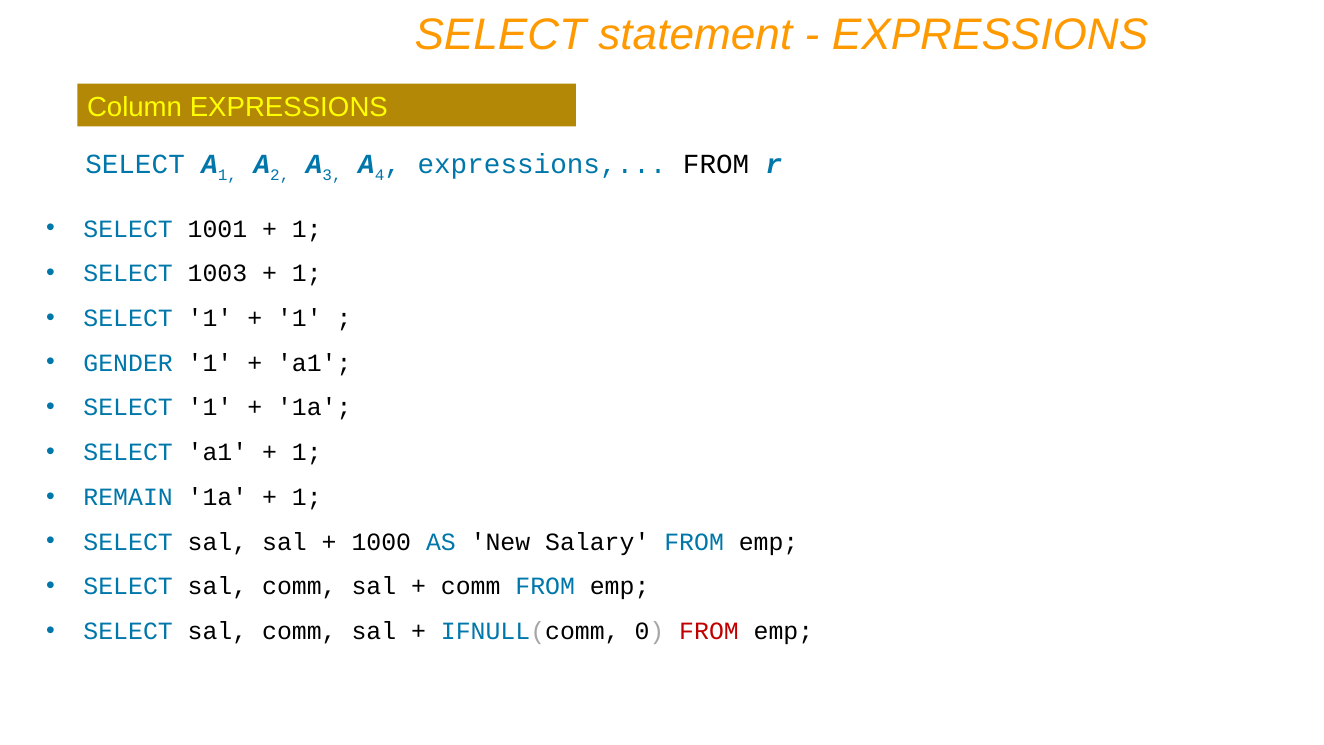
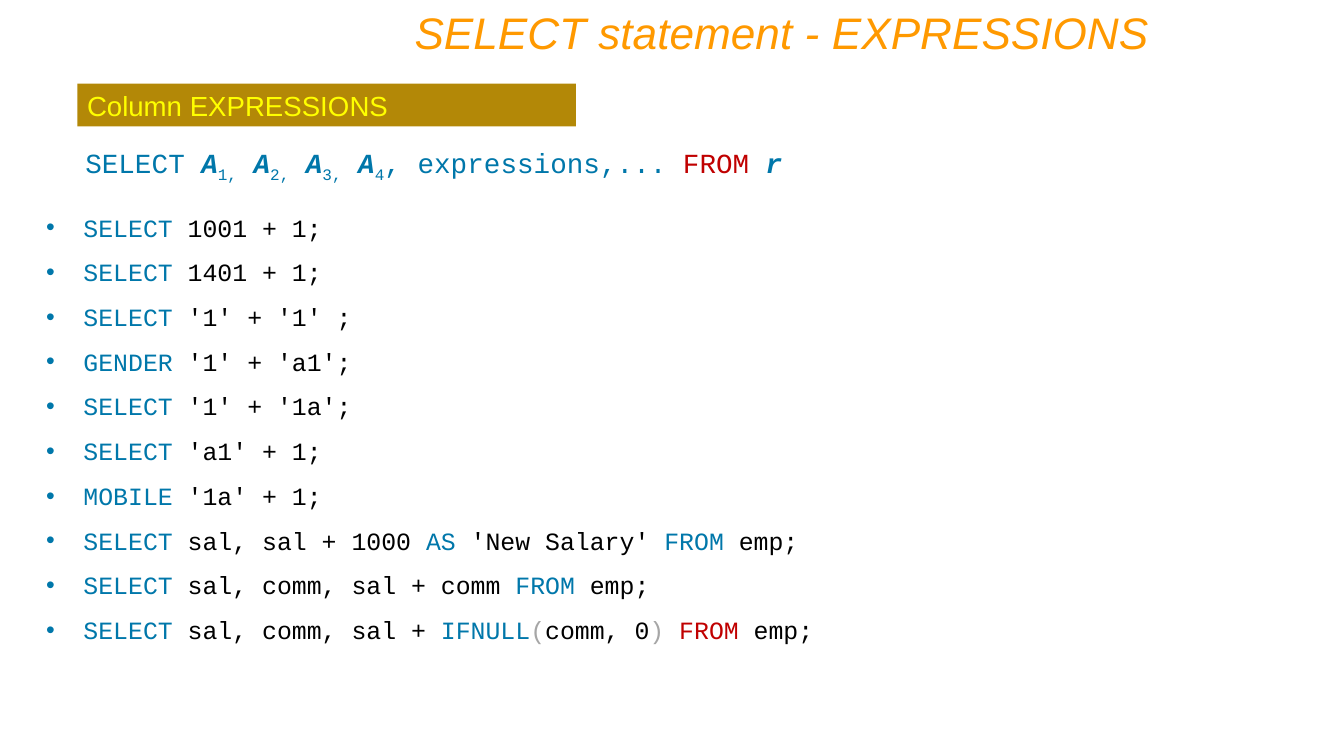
FROM at (716, 164) colour: black -> red
1003: 1003 -> 1401
REMAIN: REMAIN -> MOBILE
